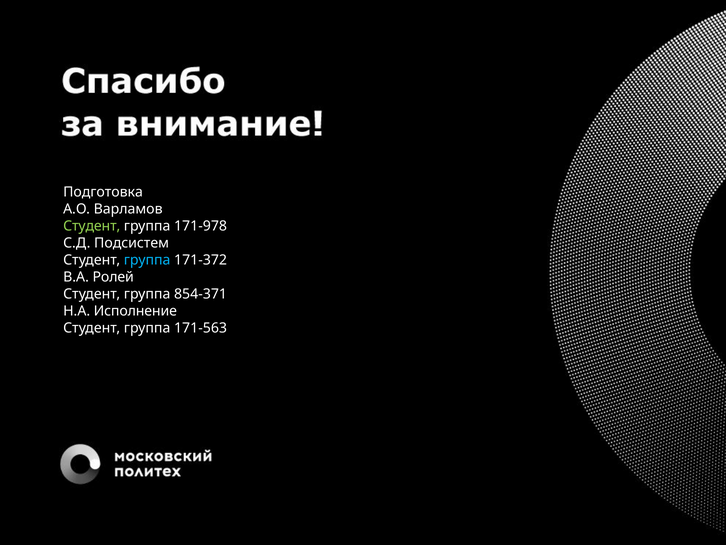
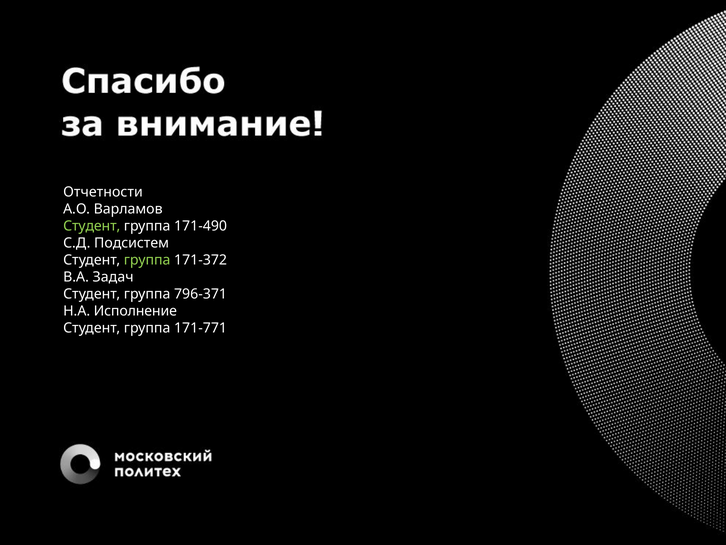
Подготовка: Подготовка -> Отчетности
171-978: 171-978 -> 171-490
группа at (147, 260) colour: light blue -> light green
Ролей: Ролей -> Задач
854-371: 854-371 -> 796-371
171-563: 171-563 -> 171-771
